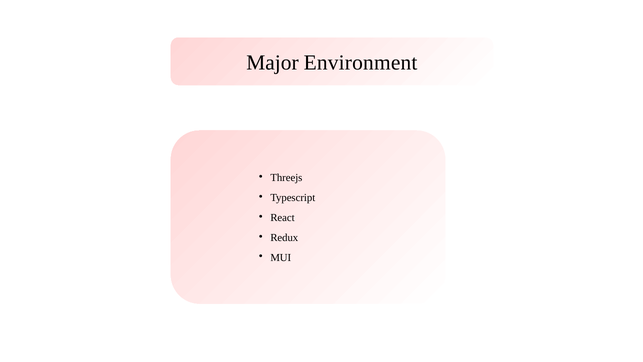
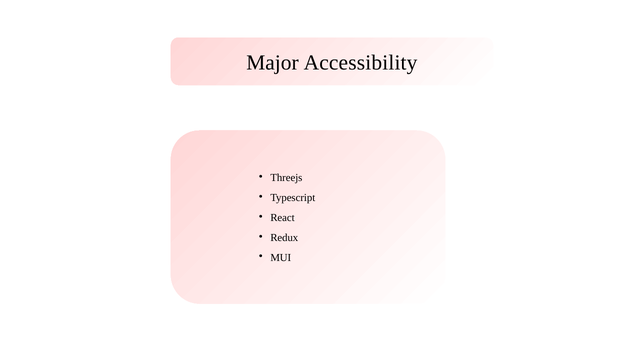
Environment: Environment -> Accessibility
